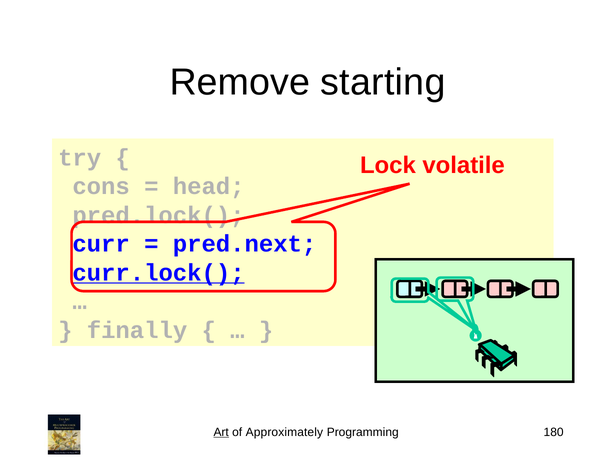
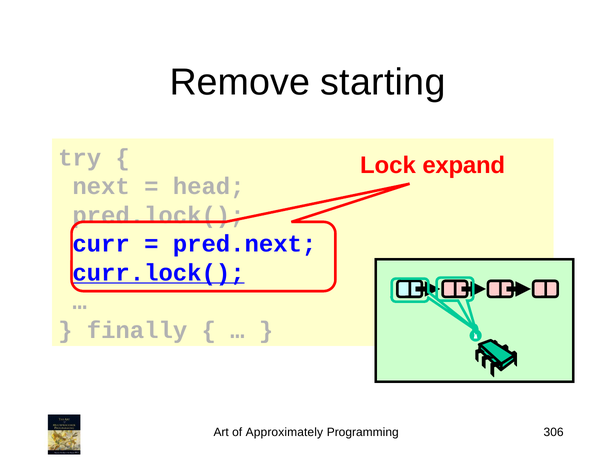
volatile: volatile -> expand
cons: cons -> next
Art underline: present -> none
180: 180 -> 306
